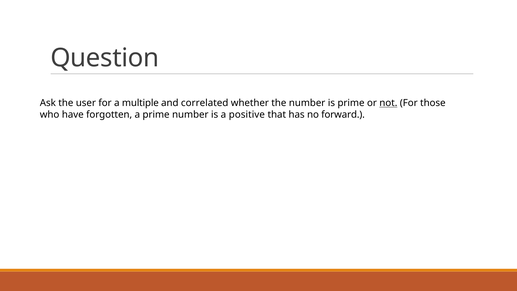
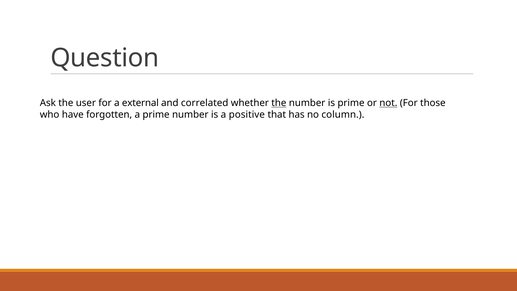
multiple: multiple -> external
the at (279, 103) underline: none -> present
forward: forward -> column
